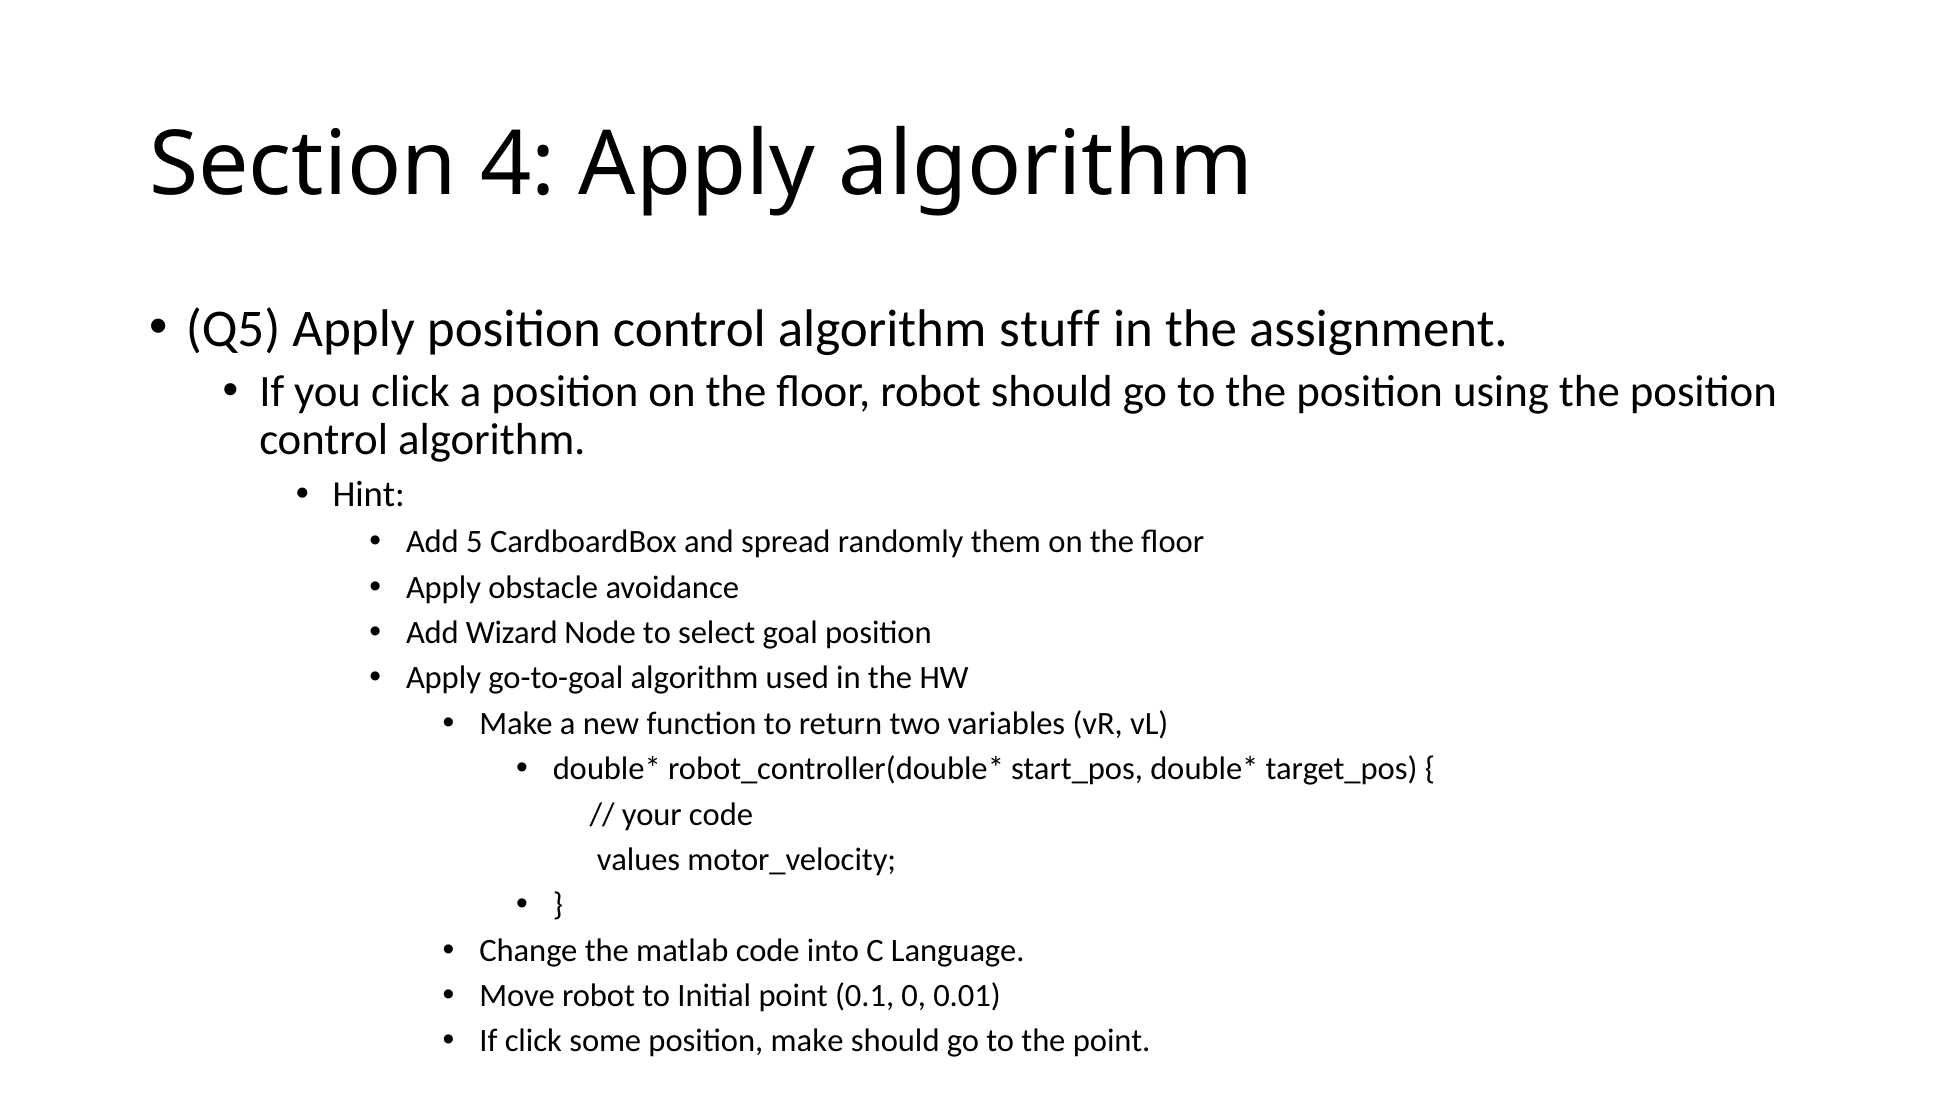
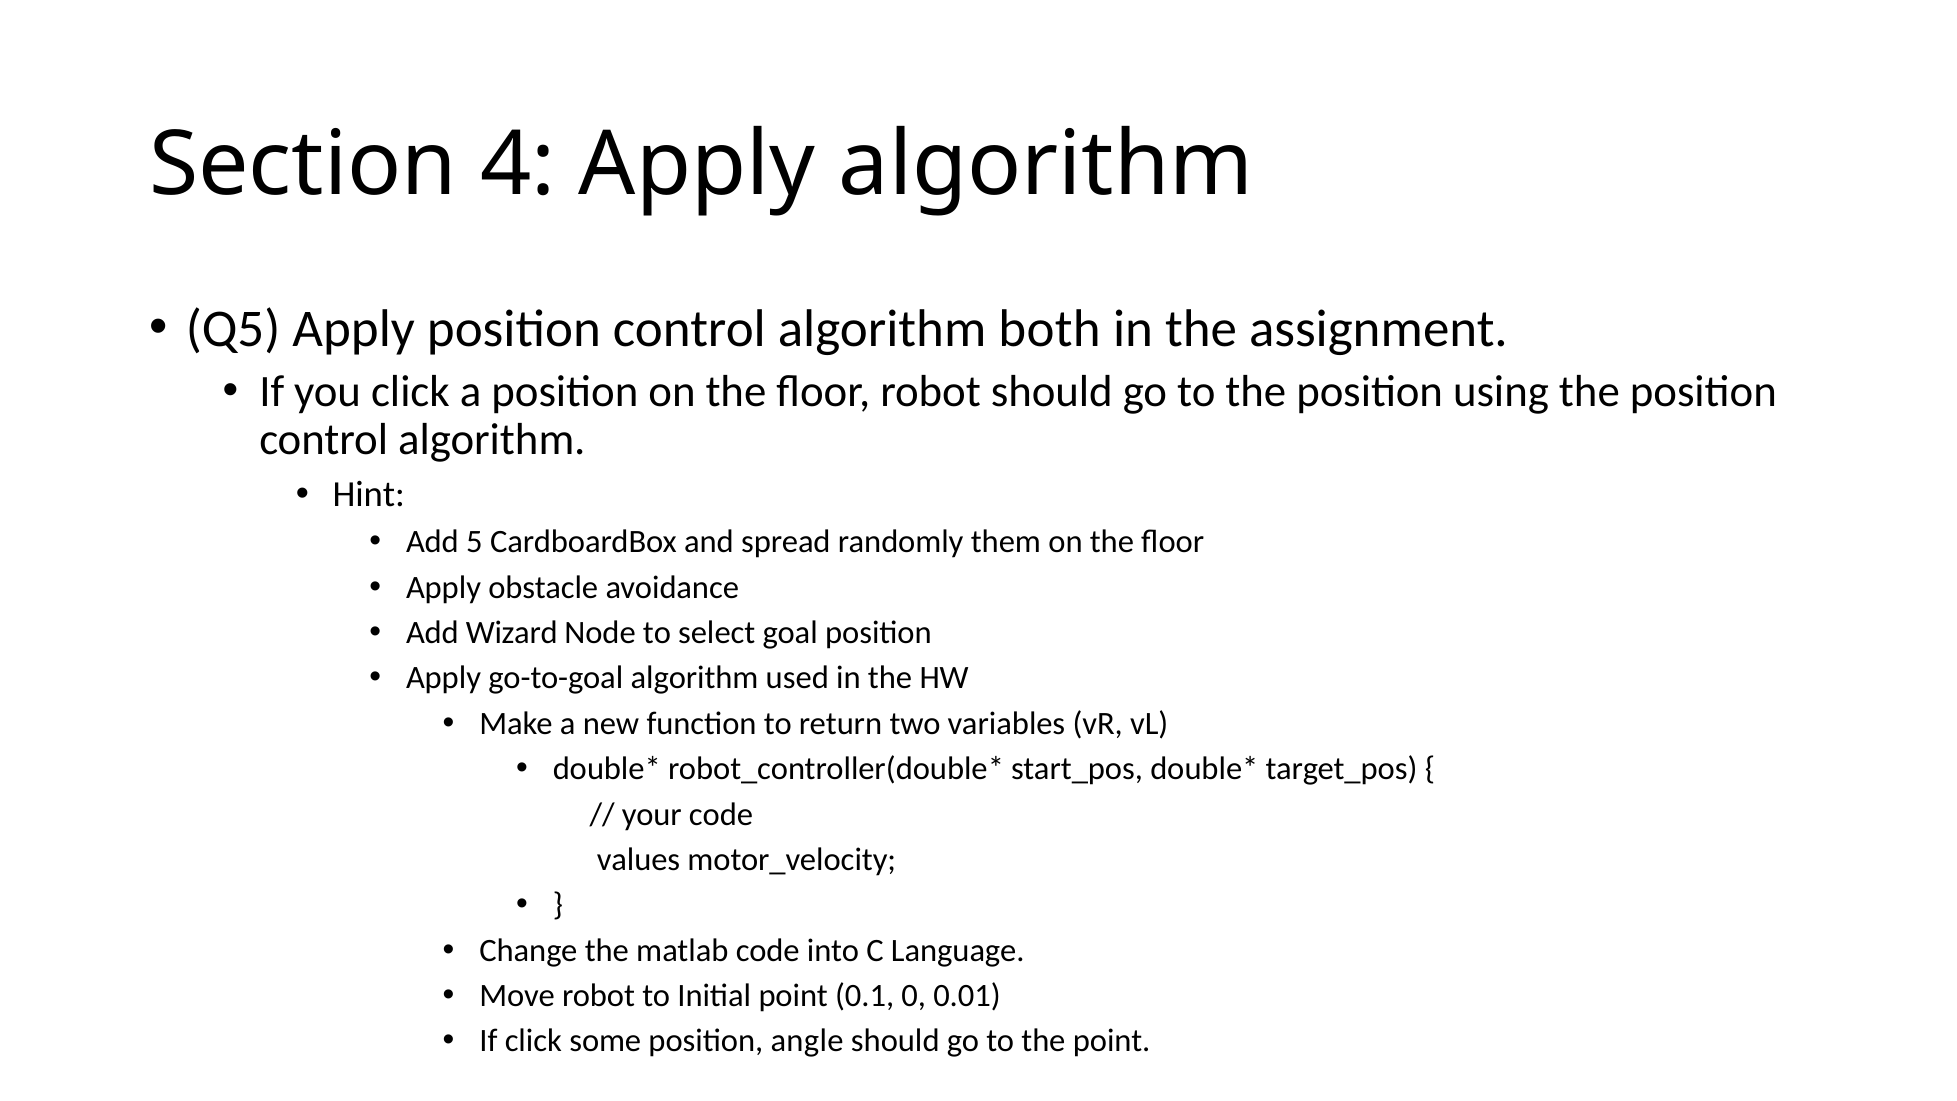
stuff: stuff -> both
position make: make -> angle
